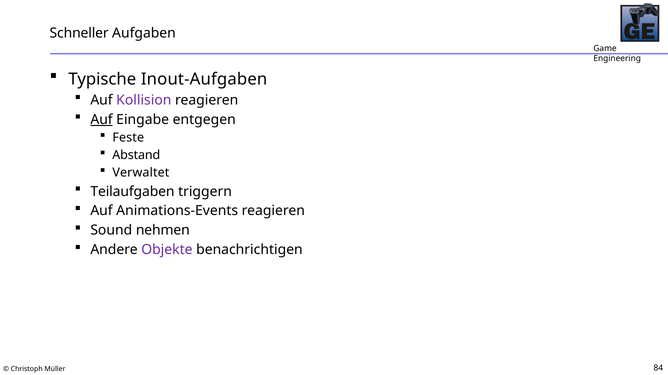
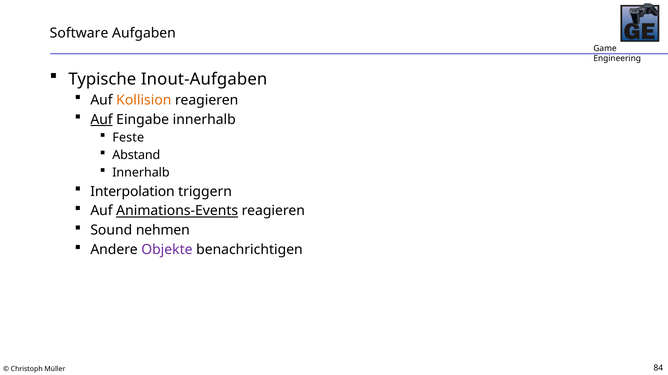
Schneller: Schneller -> Software
Kollision colour: purple -> orange
Eingabe entgegen: entgegen -> innerhalb
Verwaltet at (141, 173): Verwaltet -> Innerhalb
Teilaufgaben: Teilaufgaben -> Interpolation
Animations-Events underline: none -> present
